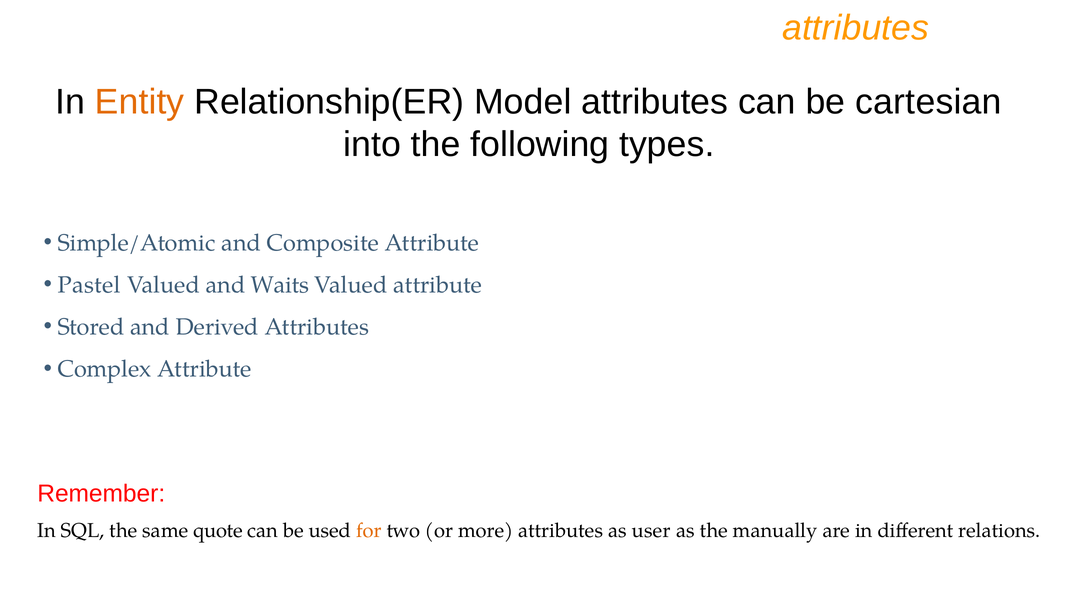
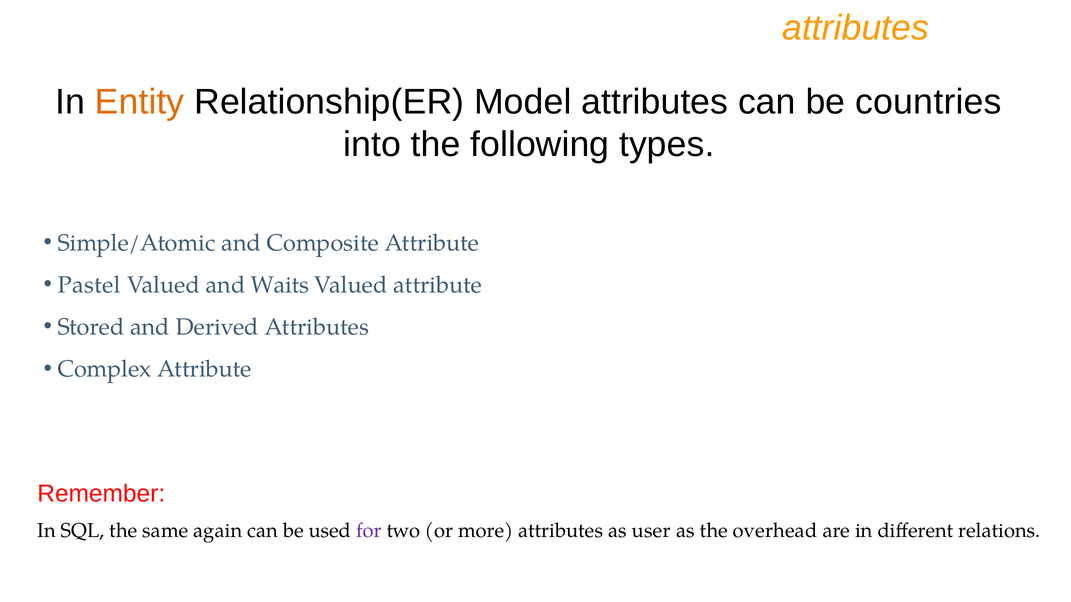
cartesian: cartesian -> countries
quote: quote -> again
for colour: orange -> purple
manually: manually -> overhead
